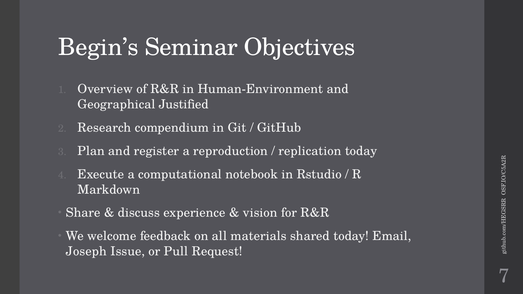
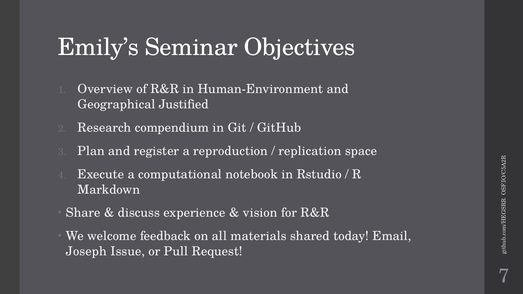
Begin’s: Begin’s -> Emily’s
replication today: today -> space
